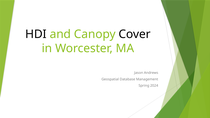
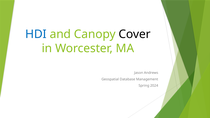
HDI colour: black -> blue
